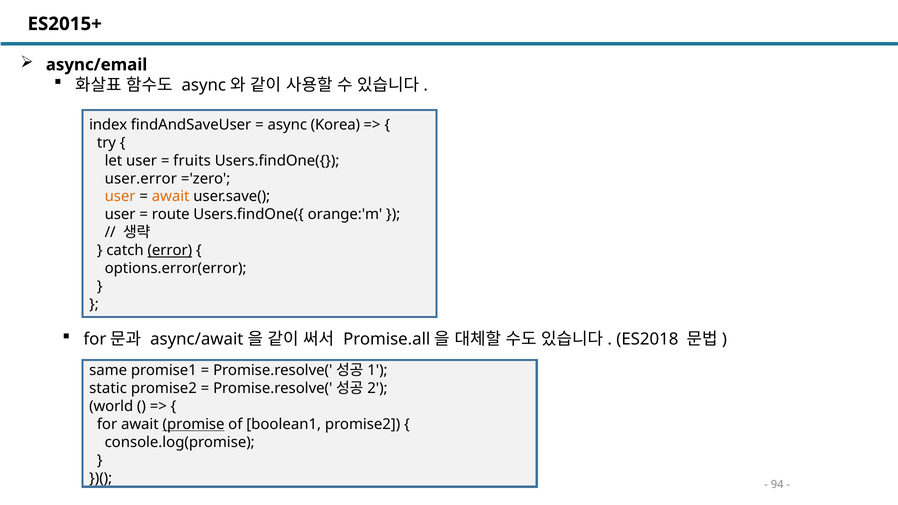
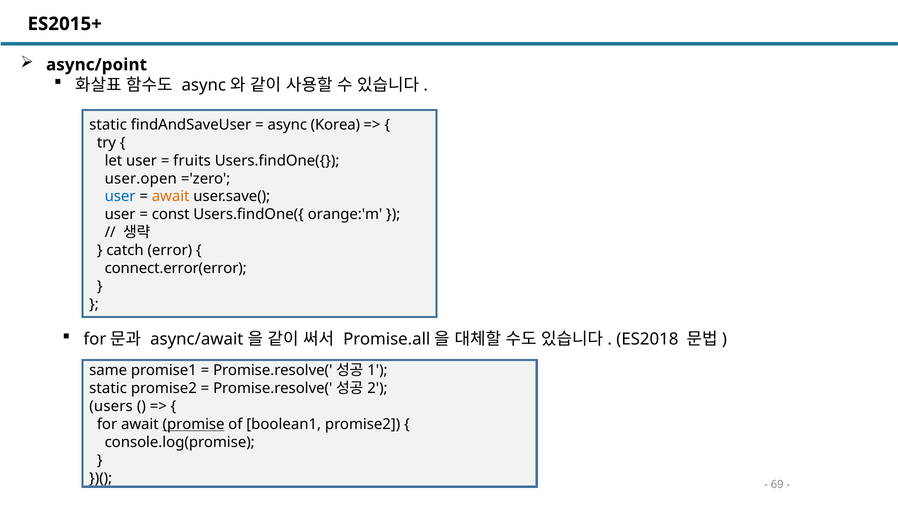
async/email: async/email -> async/point
index at (108, 125): index -> static
user.error: user.error -> user.open
user at (120, 197) colour: orange -> blue
route: route -> const
error underline: present -> none
options.error(error: options.error(error -> connect.error(error
world: world -> users
94: 94 -> 69
